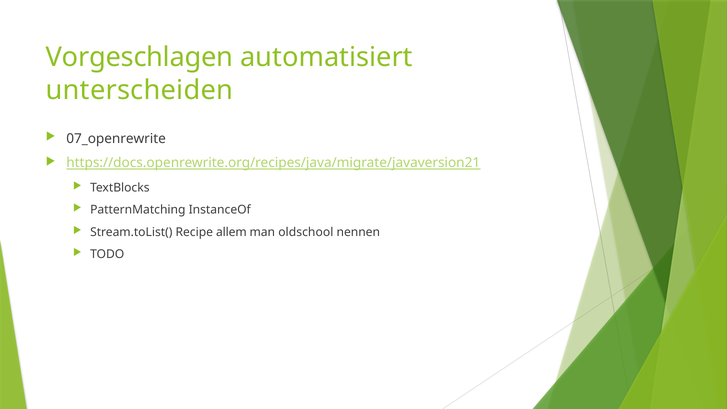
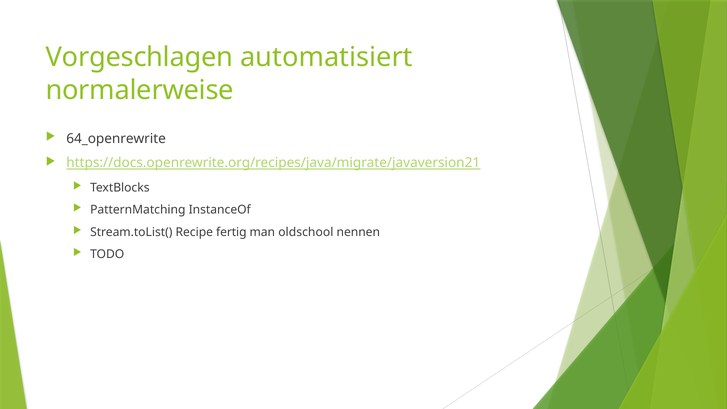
unterscheiden: unterscheiden -> normalerweise
07_openrewrite: 07_openrewrite -> 64_openrewrite
allem: allem -> fertig
